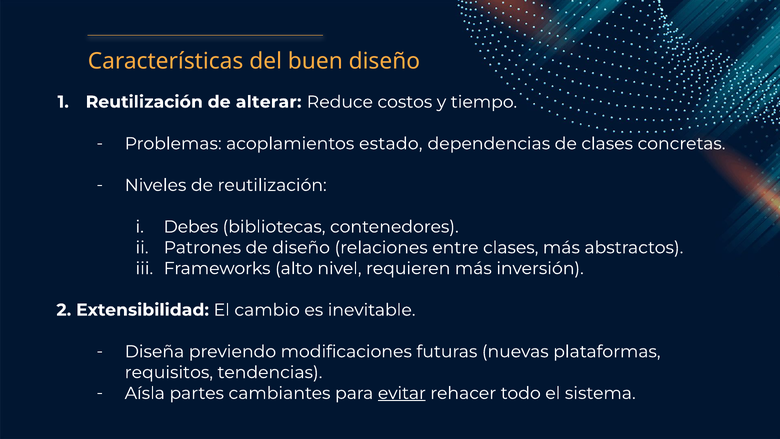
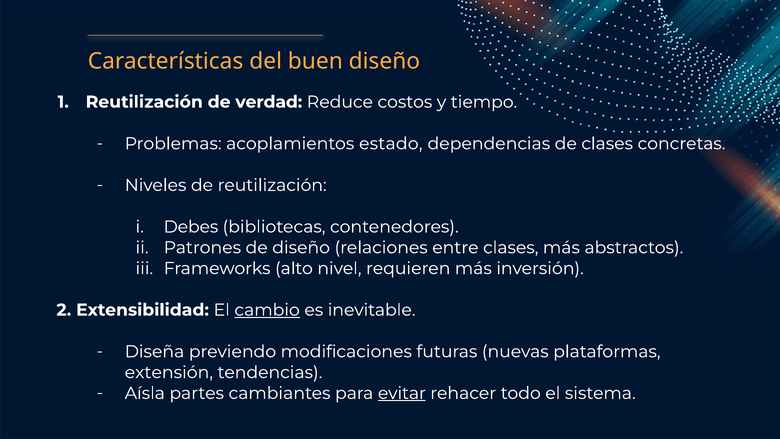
alterar: alterar -> verdad
cambio underline: none -> present
requisitos: requisitos -> extensión
